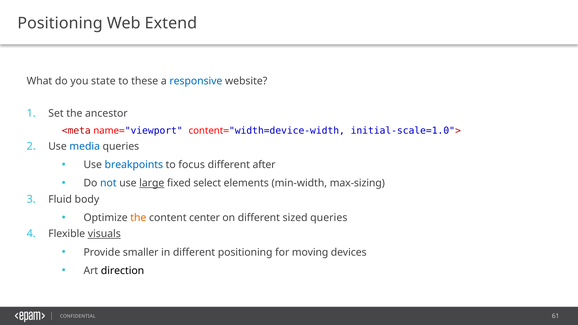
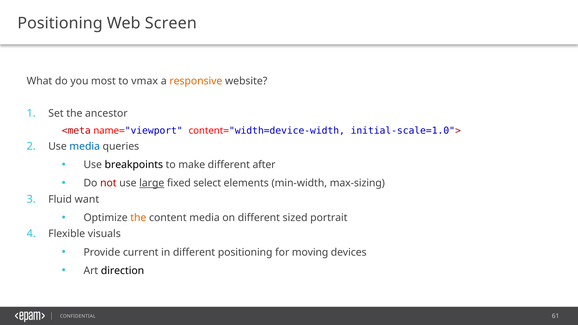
Extend: Extend -> Screen
state: state -> most
these: these -> vmax
responsive colour: blue -> orange
breakpoints colour: blue -> black
focus: focus -> make
not colour: blue -> red
body: body -> want
content center: center -> media
sized queries: queries -> portrait
visuals underline: present -> none
smaller: smaller -> current
